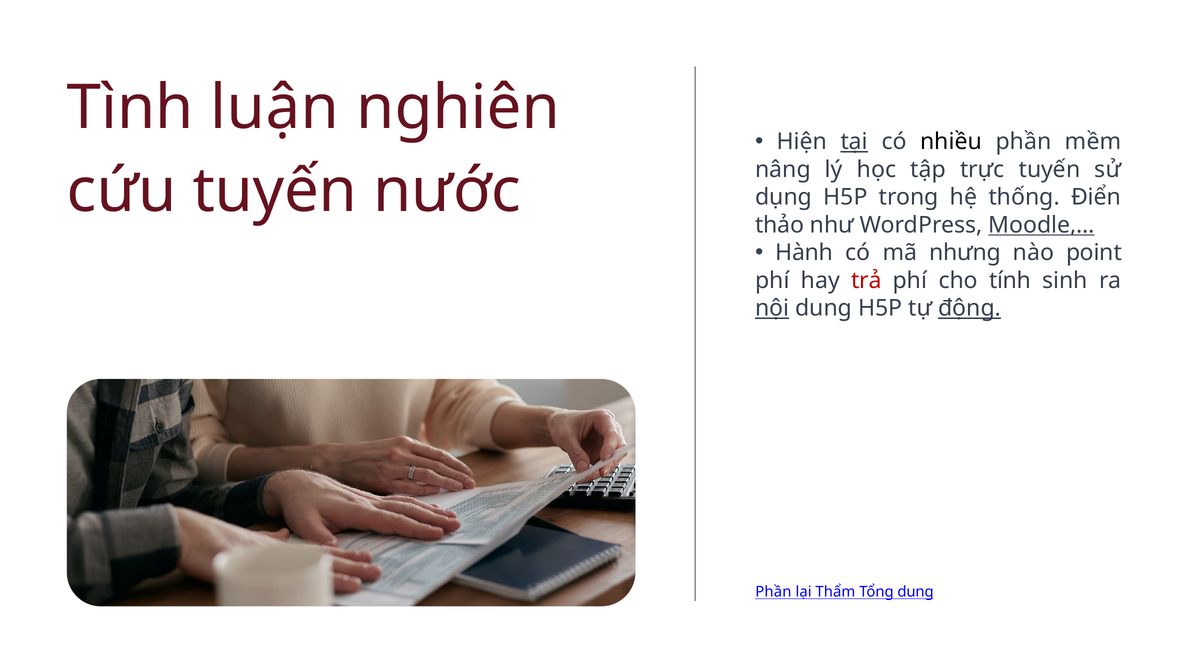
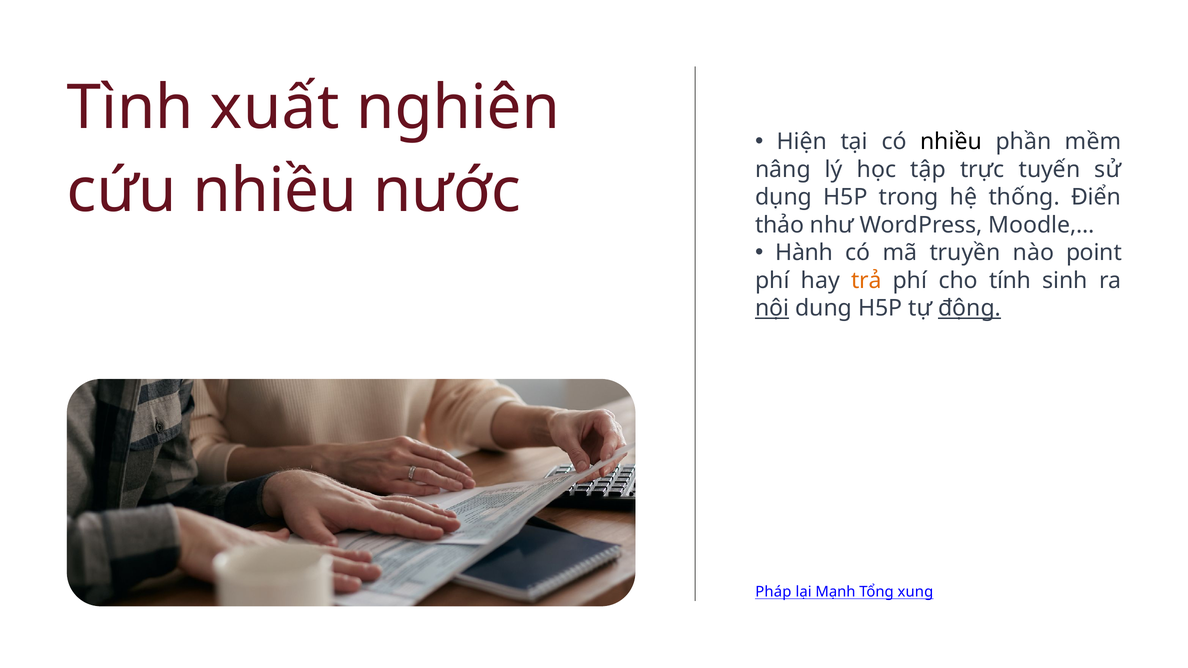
luận: luận -> xuất
tại underline: present -> none
cứu tuyến: tuyến -> nhiều
Moodle,… underline: present -> none
nhưng: nhưng -> truyền
trả colour: red -> orange
Phần at (773, 592): Phần -> Pháp
Thẩm: Thẩm -> Mạnh
Tổng dung: dung -> xung
